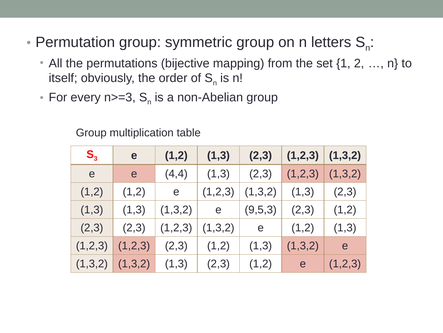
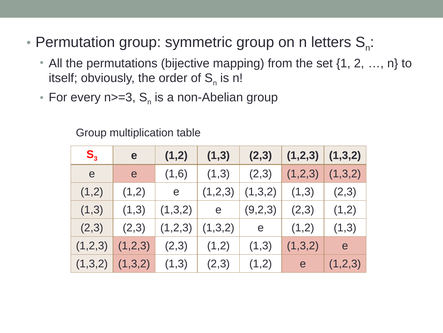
4,4: 4,4 -> 1,6
9,5,3: 9,5,3 -> 9,2,3
